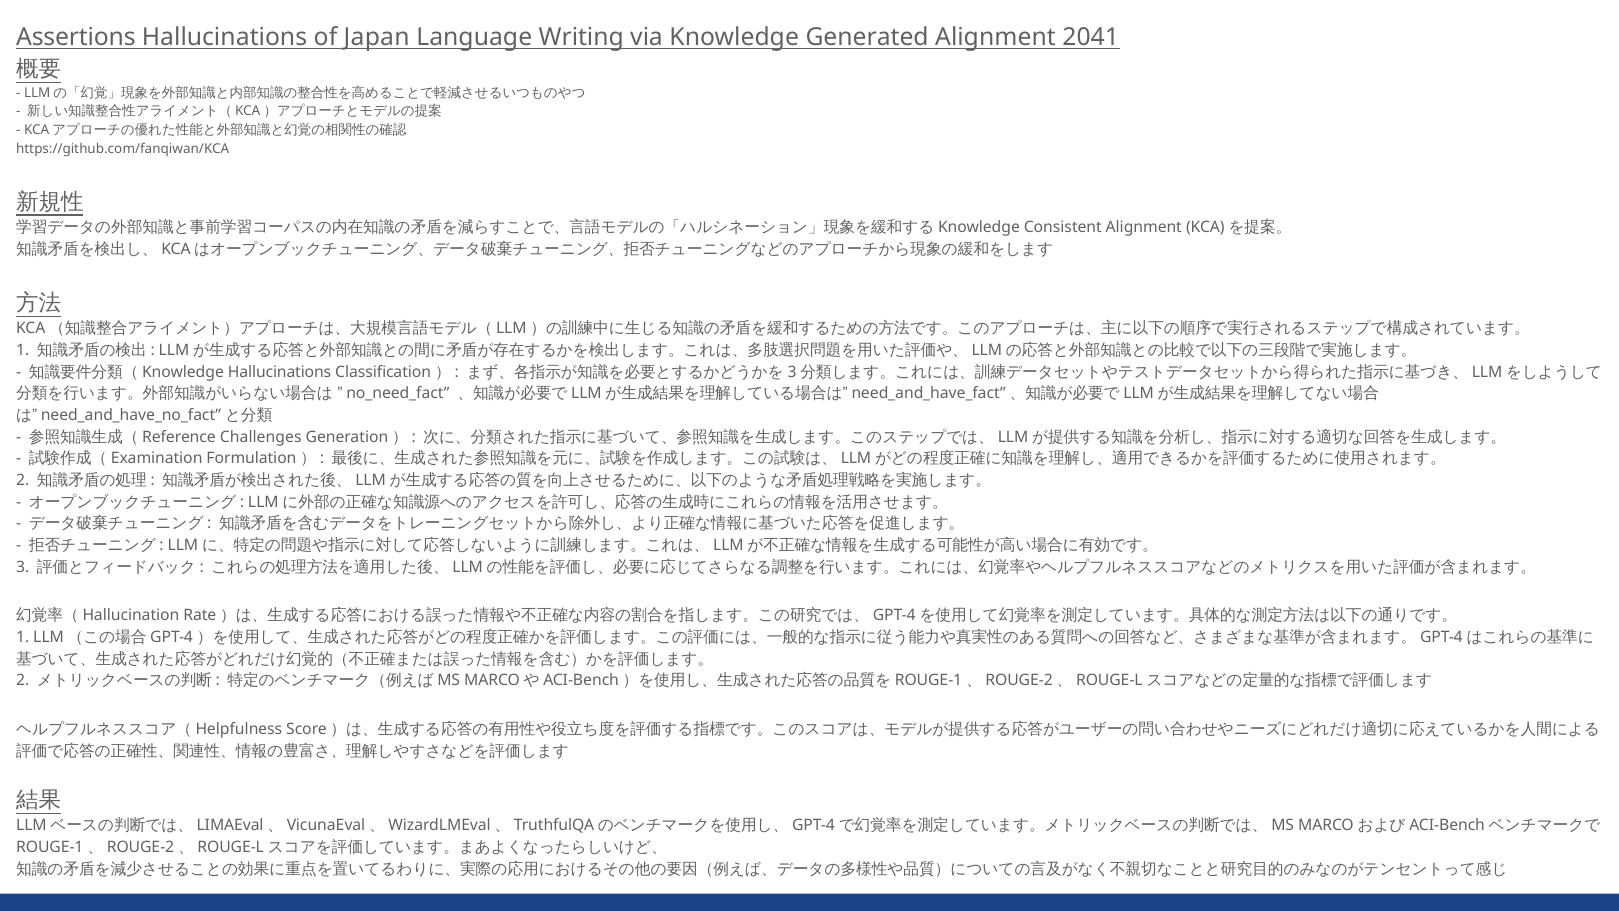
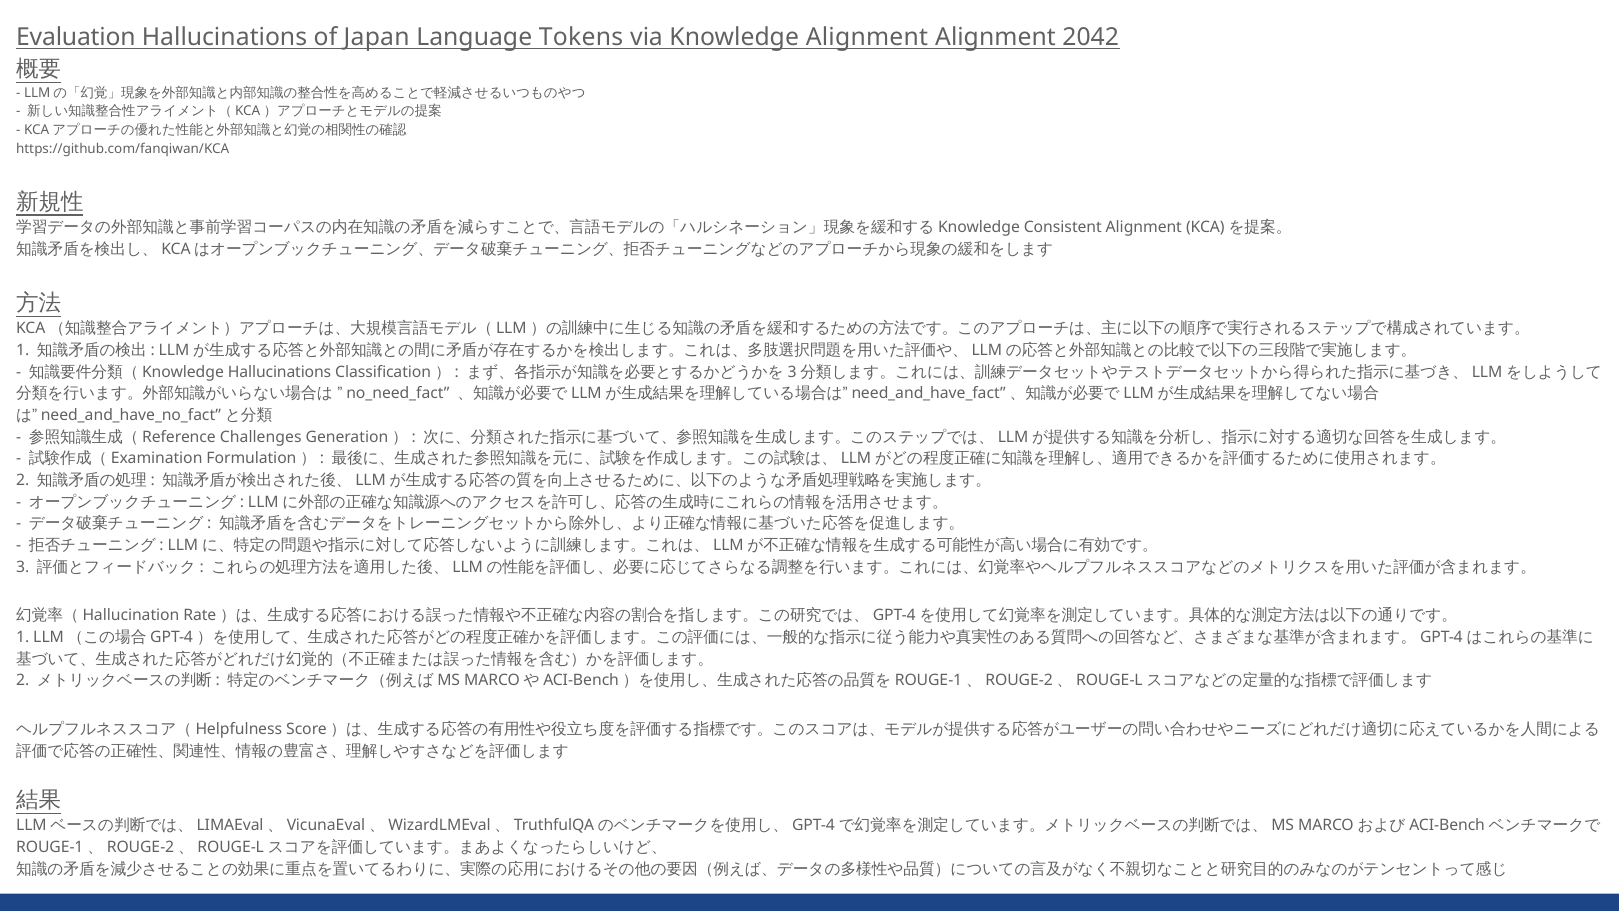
Assertions: Assertions -> Evaluation
Writing: Writing -> Tokens
Knowledge Generated: Generated -> Alignment
2041: 2041 -> 2042
